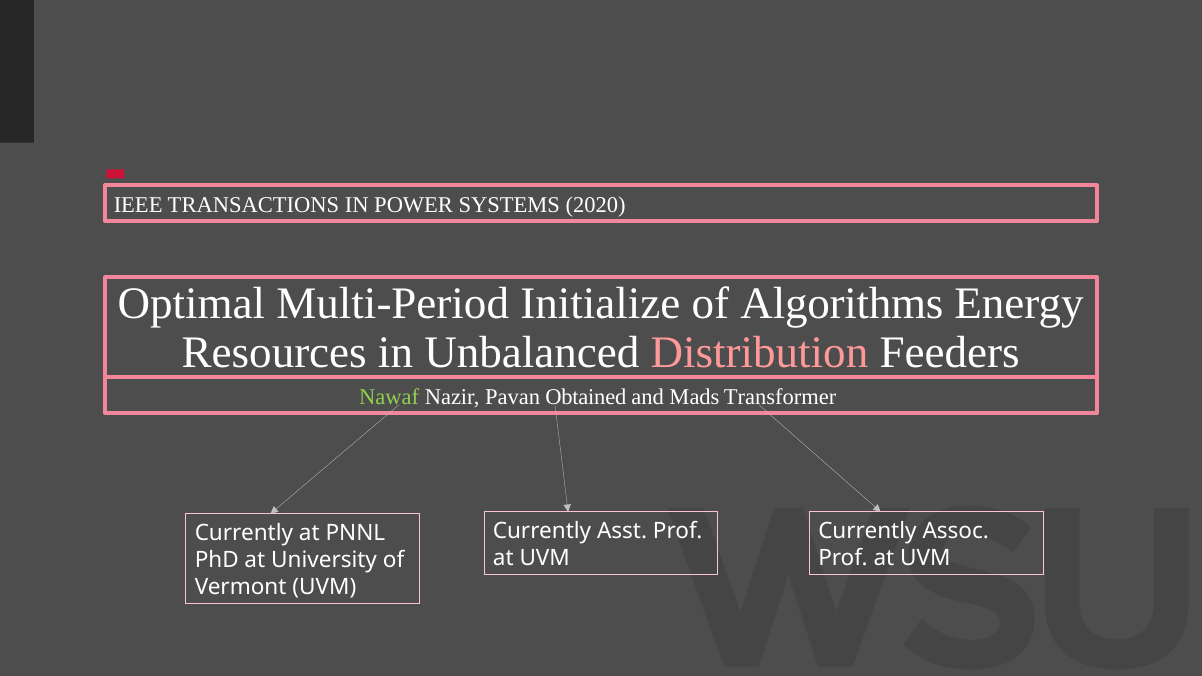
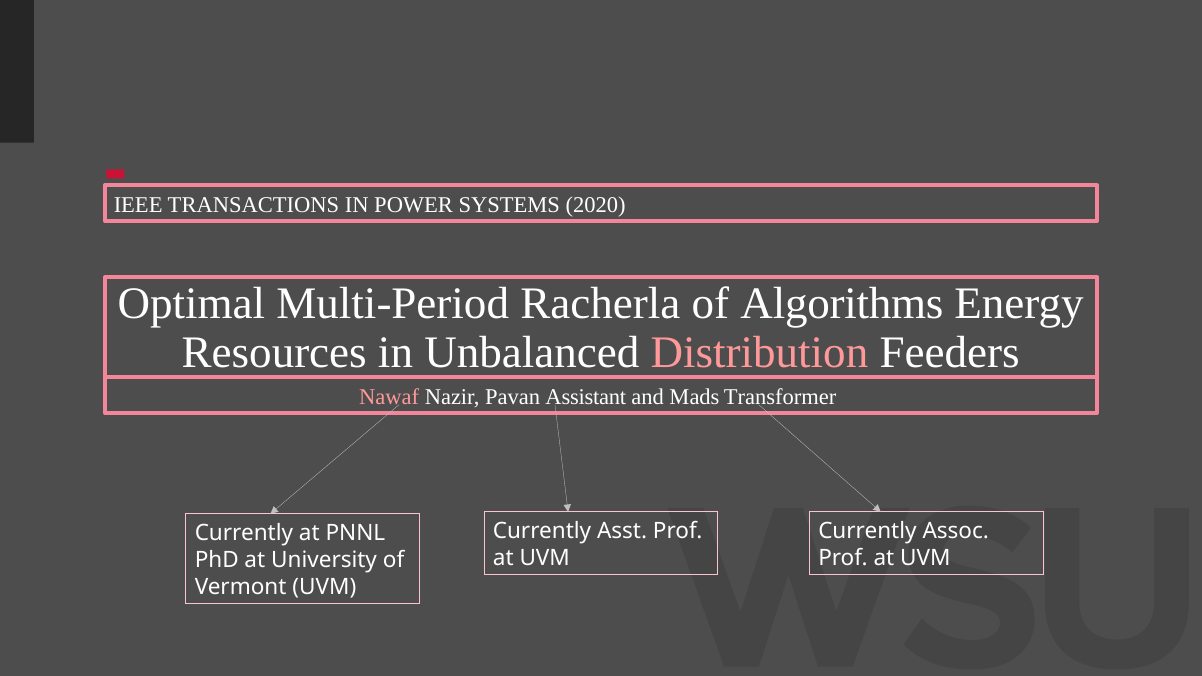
Initialize: Initialize -> Racherla
Nawaf colour: light green -> pink
Obtained: Obtained -> Assistant
